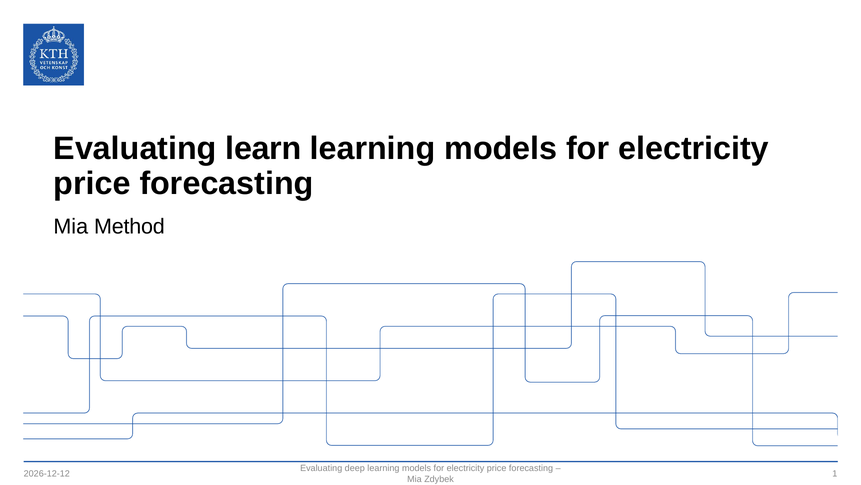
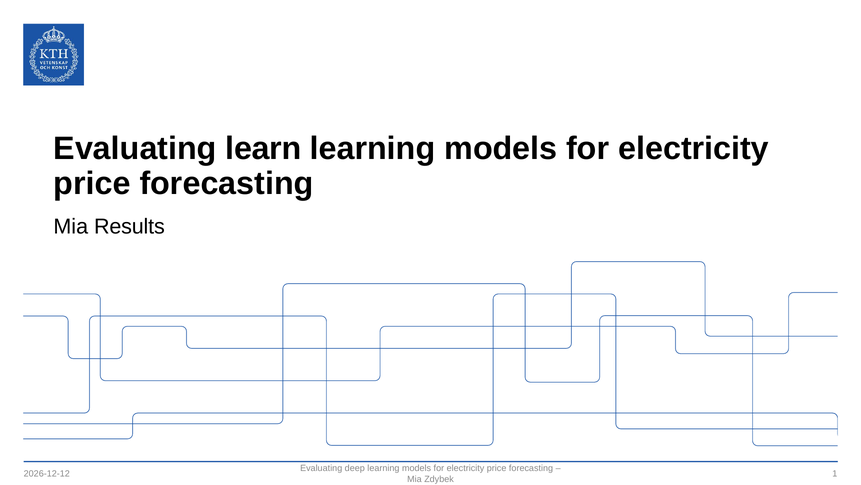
Method: Method -> Results
